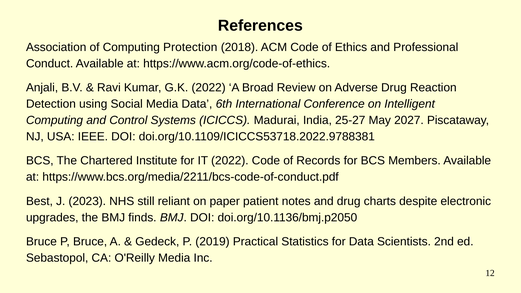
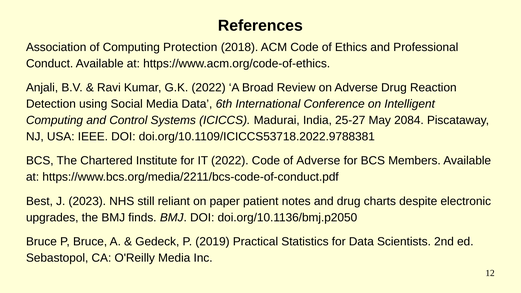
2027: 2027 -> 2084
of Records: Records -> Adverse
